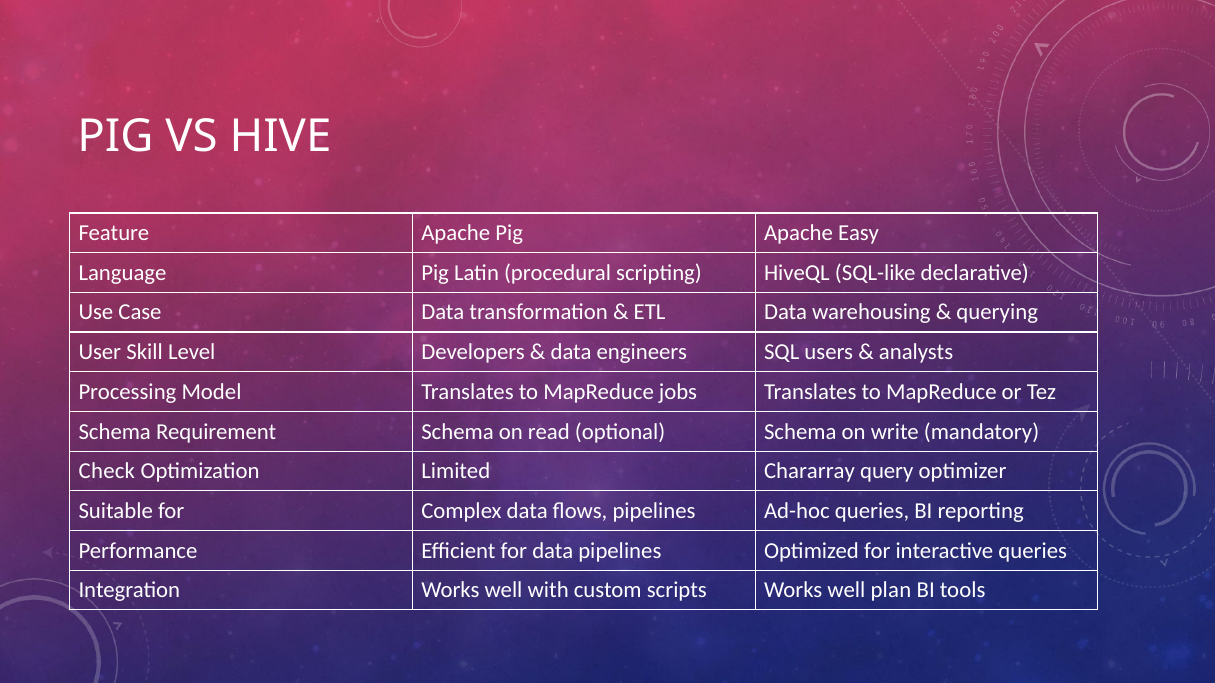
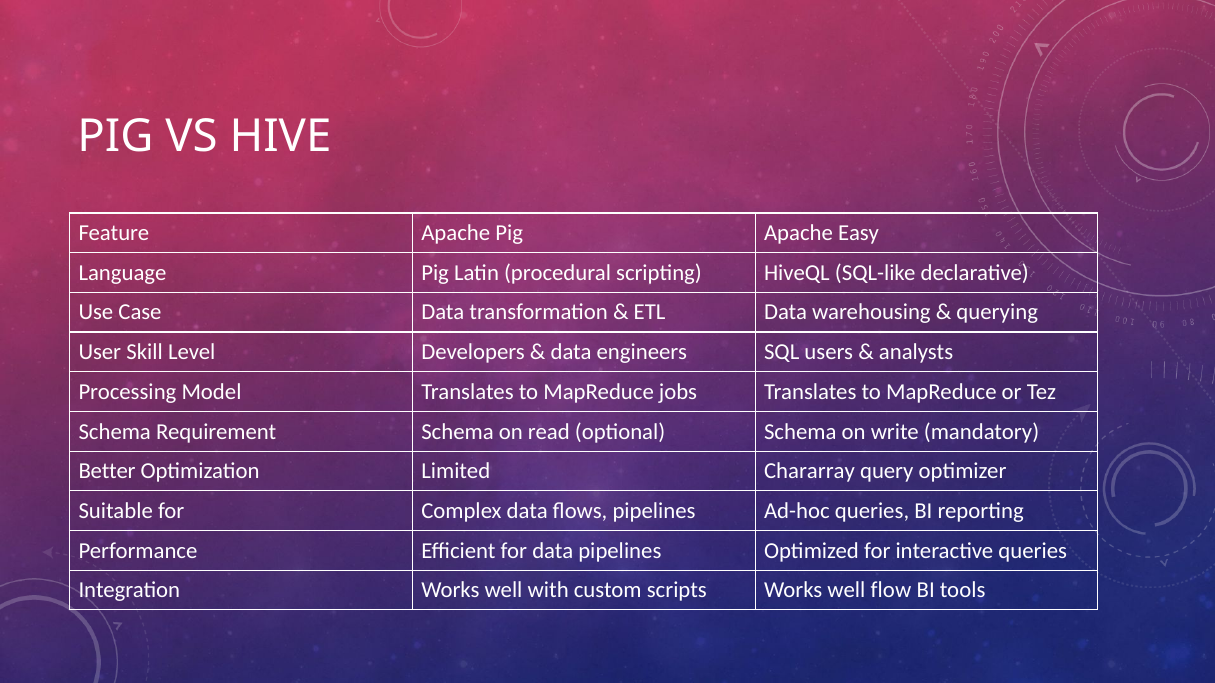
Check: Check -> Better
plan: plan -> flow
